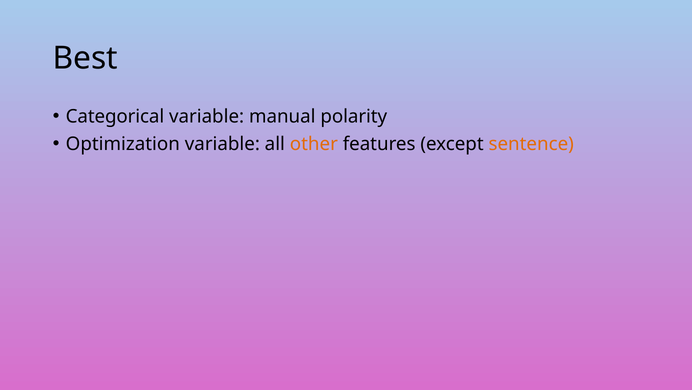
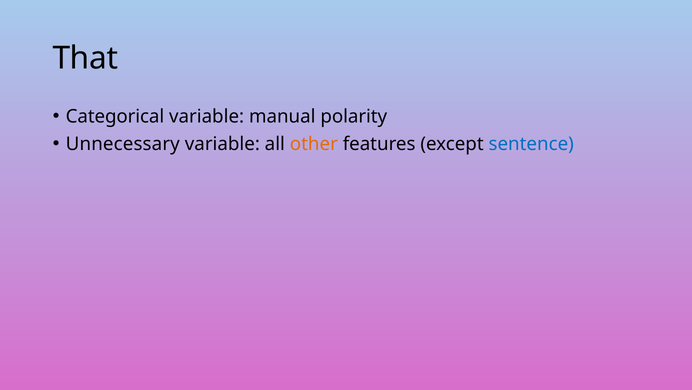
Best: Best -> That
Optimization: Optimization -> Unnecessary
sentence colour: orange -> blue
